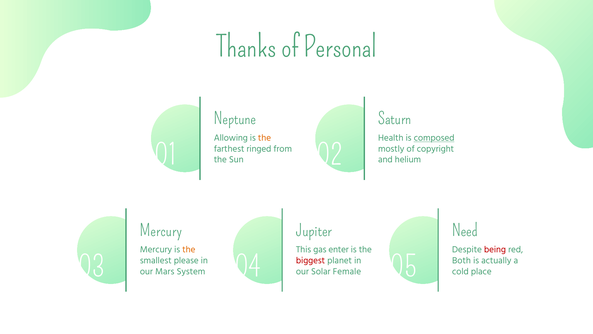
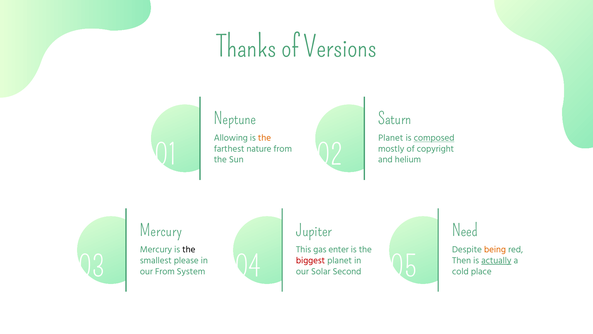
Personal: Personal -> Versions
Health at (391, 138): Health -> Planet
ringed: ringed -> nature
the at (189, 249) colour: orange -> black
being colour: red -> orange
Both: Both -> Then
actually underline: none -> present
our Mars: Mars -> From
Female: Female -> Second
